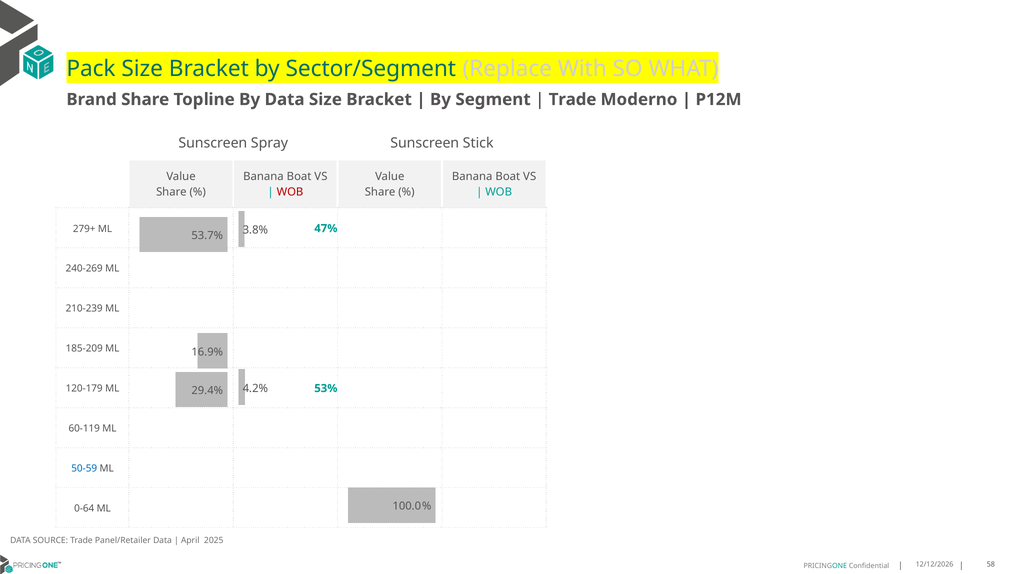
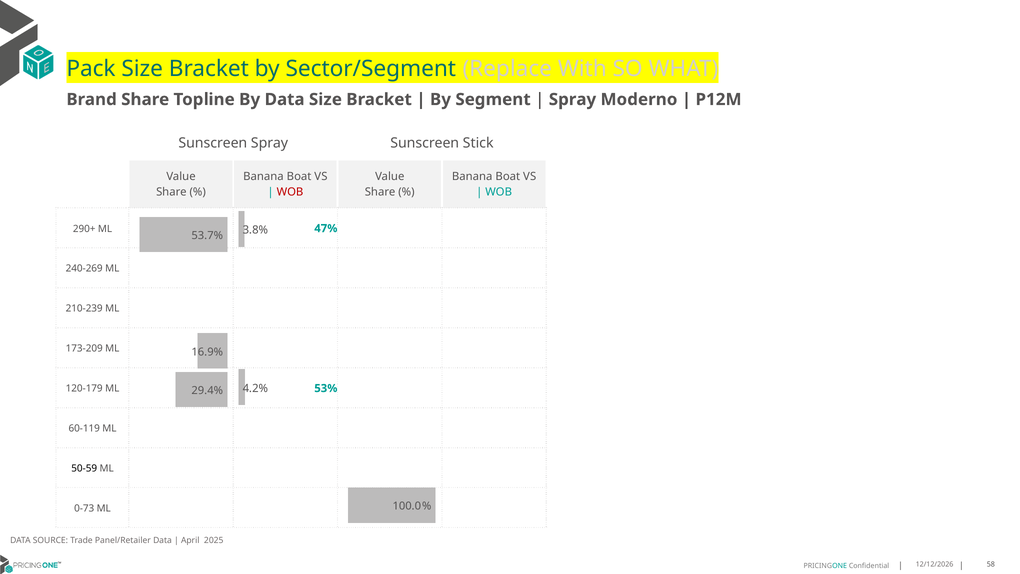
Trade at (573, 99): Trade -> Spray
279+: 279+ -> 290+
185-209: 185-209 -> 173-209
50-59 colour: blue -> black
0-64: 0-64 -> 0-73
